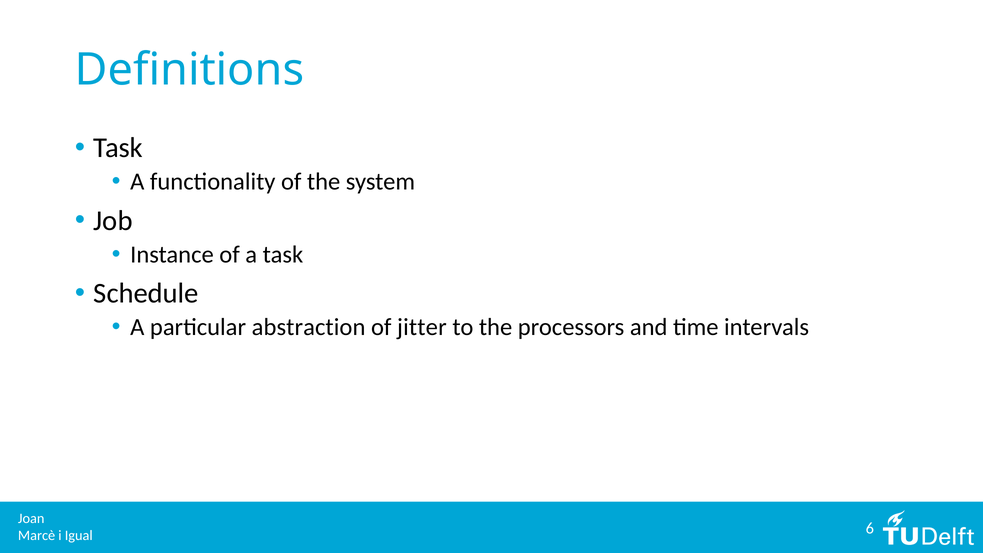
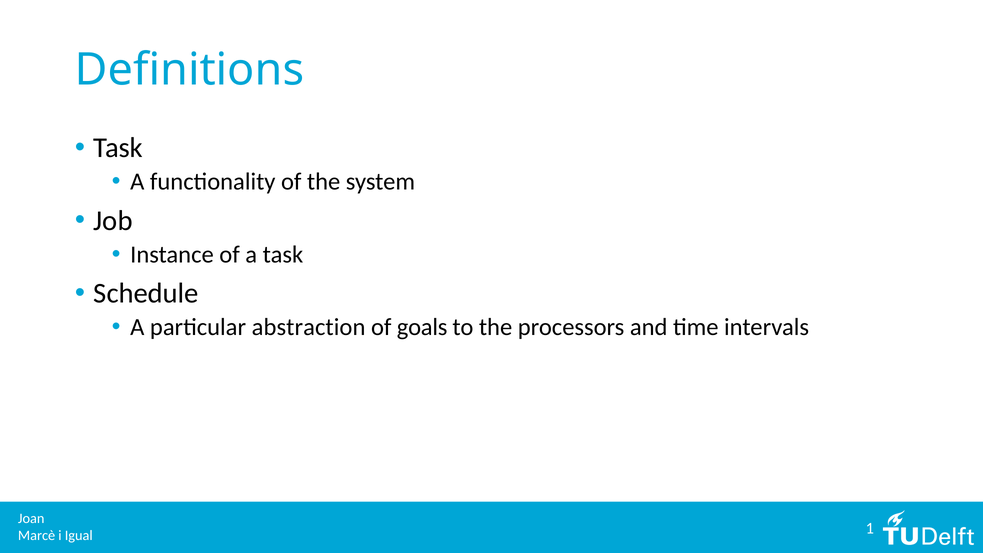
jitter: jitter -> goals
6: 6 -> 1
